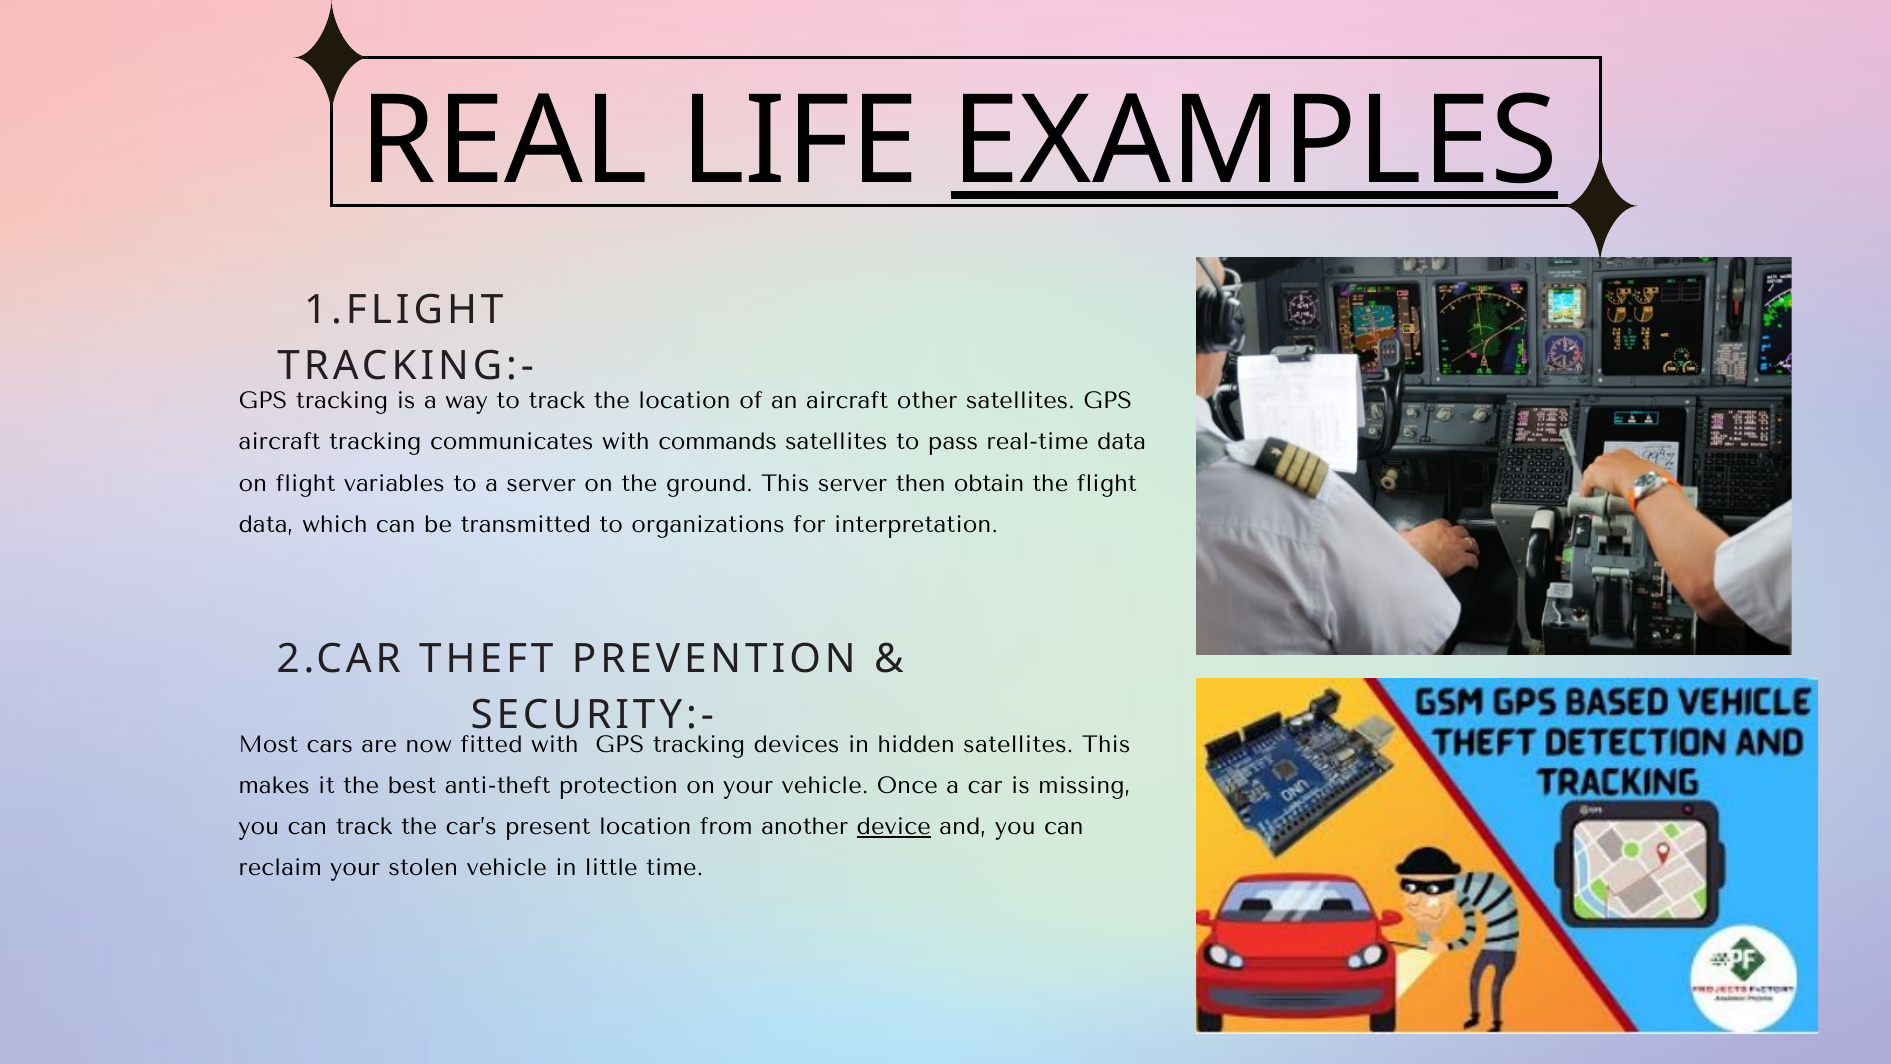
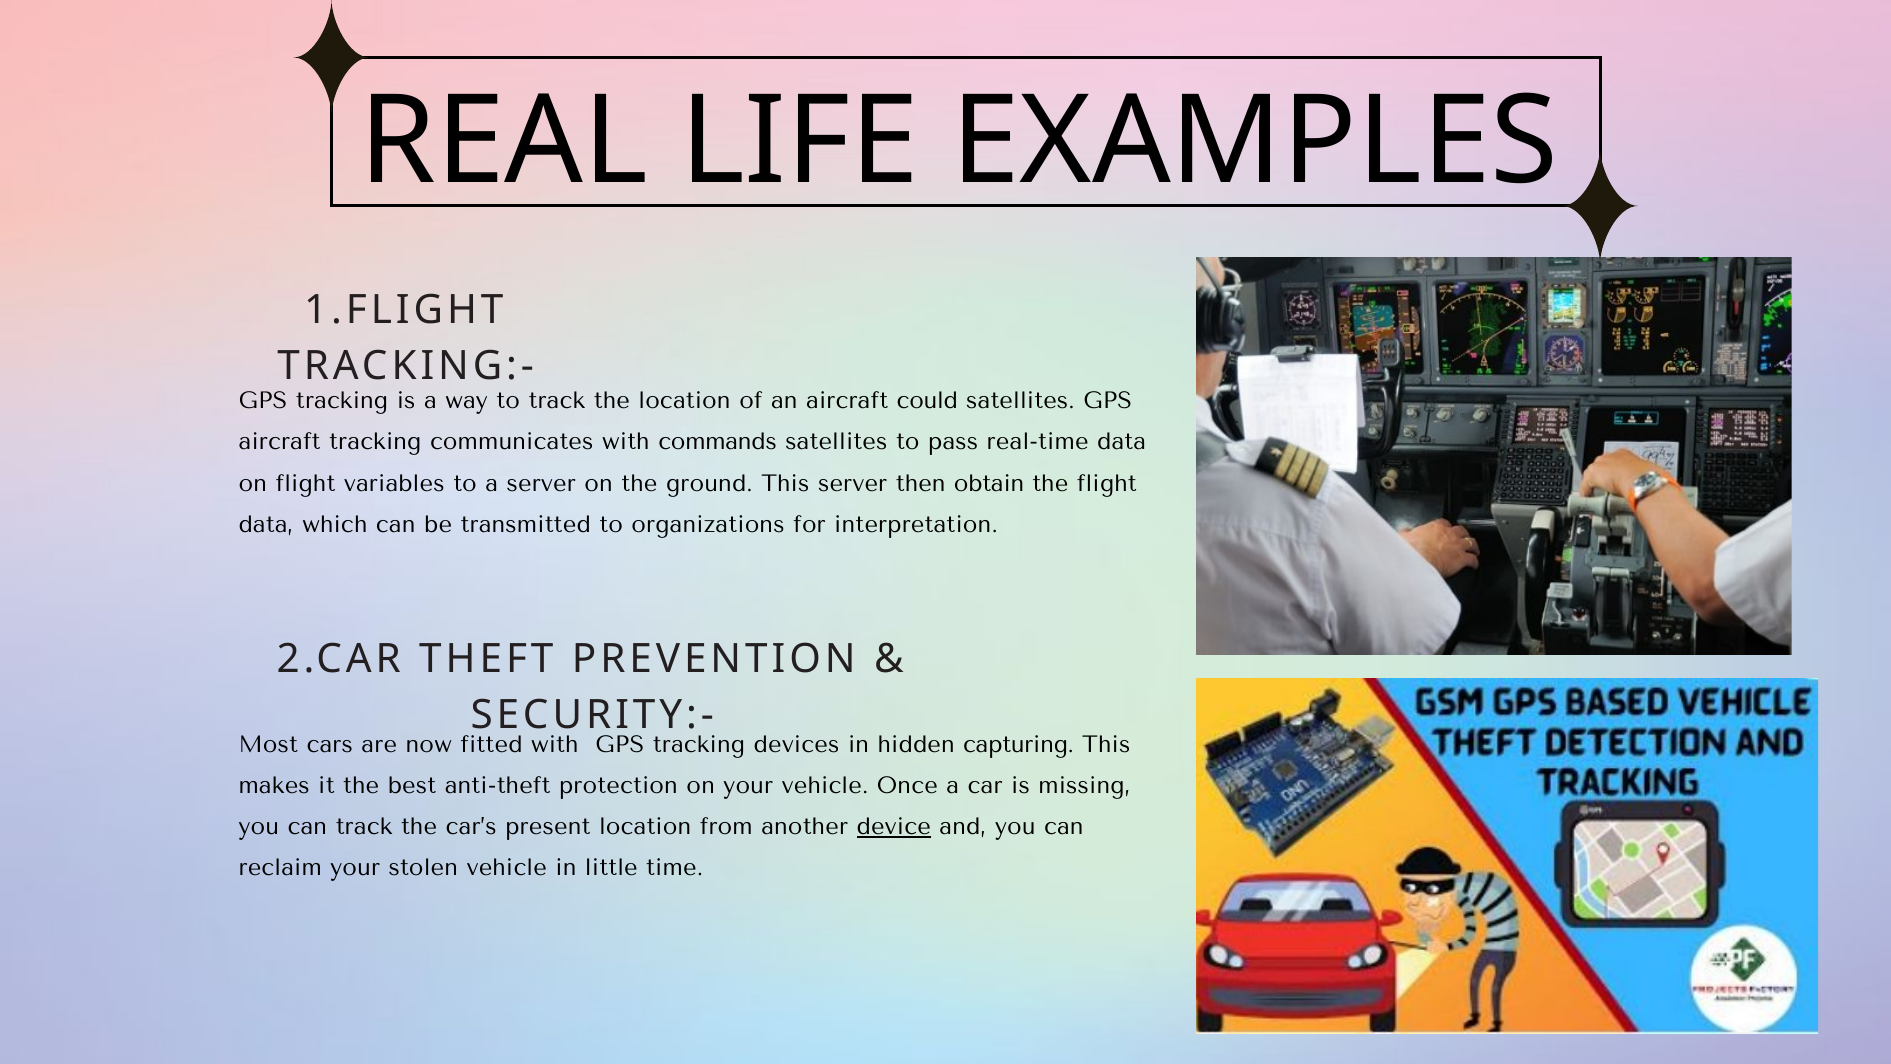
EXAMPLES underline: present -> none
other: other -> could
hidden satellites: satellites -> capturing
